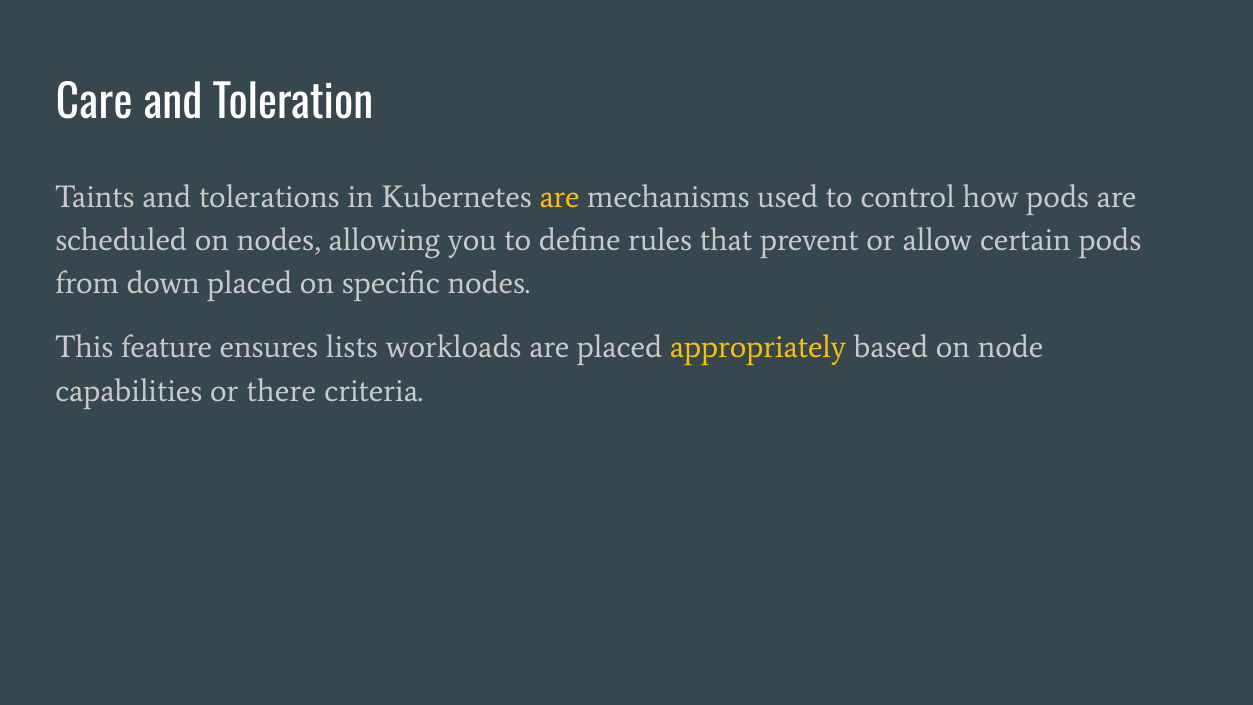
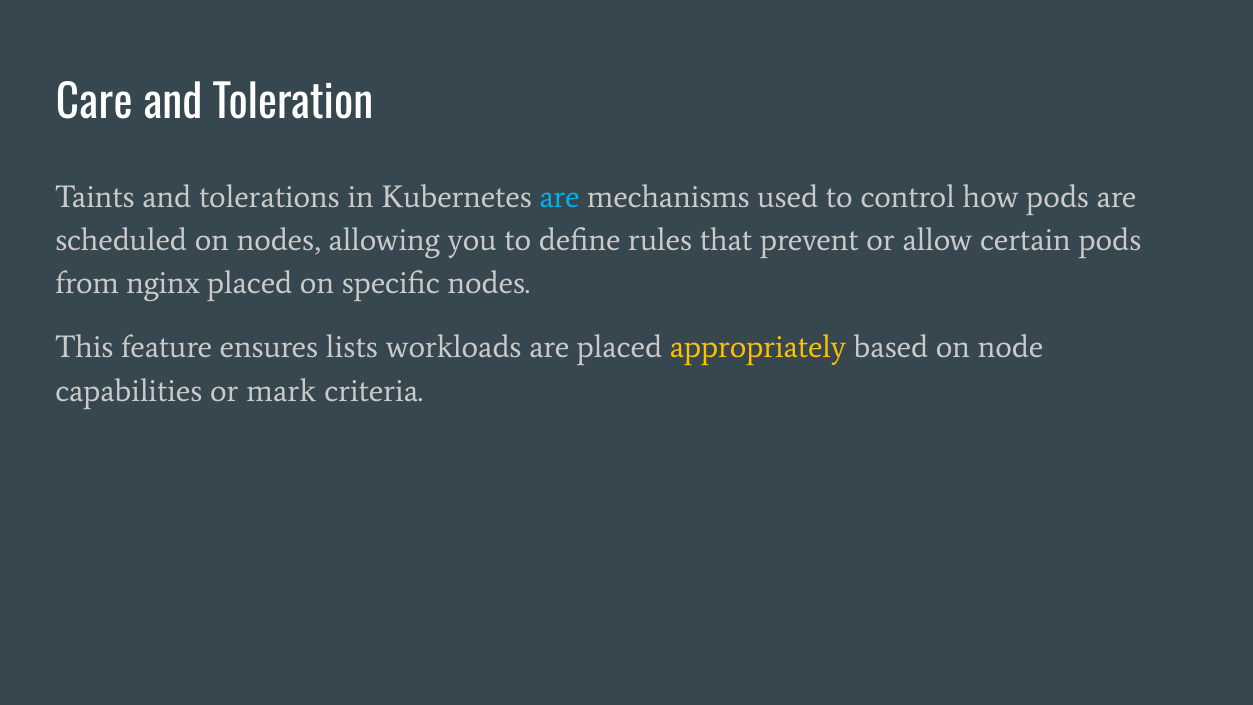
are at (560, 197) colour: yellow -> light blue
down: down -> nginx
there: there -> mark
